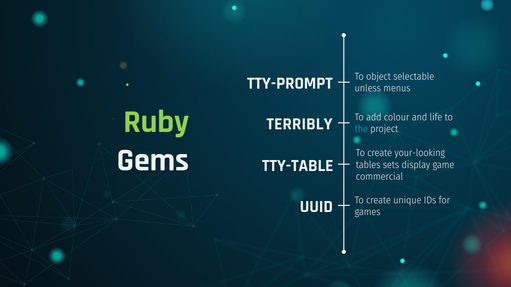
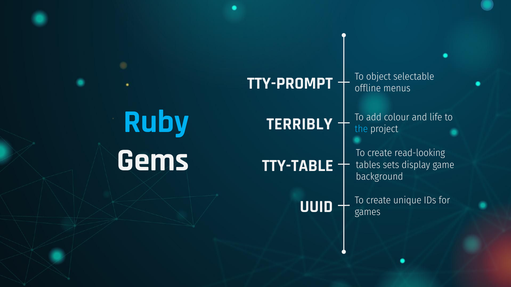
unless: unless -> offline
Ruby colour: light green -> light blue
your-looking: your-looking -> read-looking
commercial: commercial -> background
